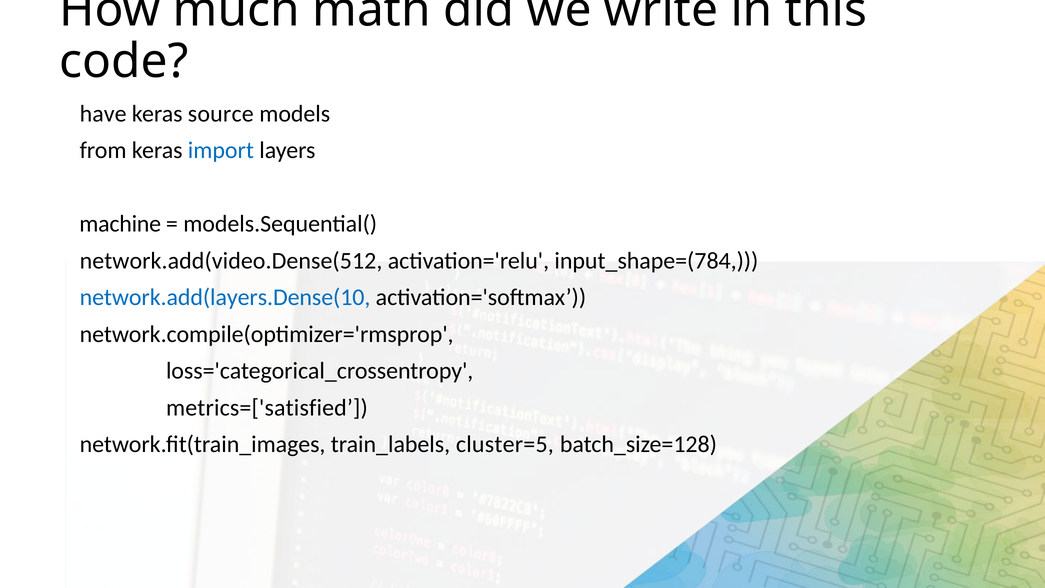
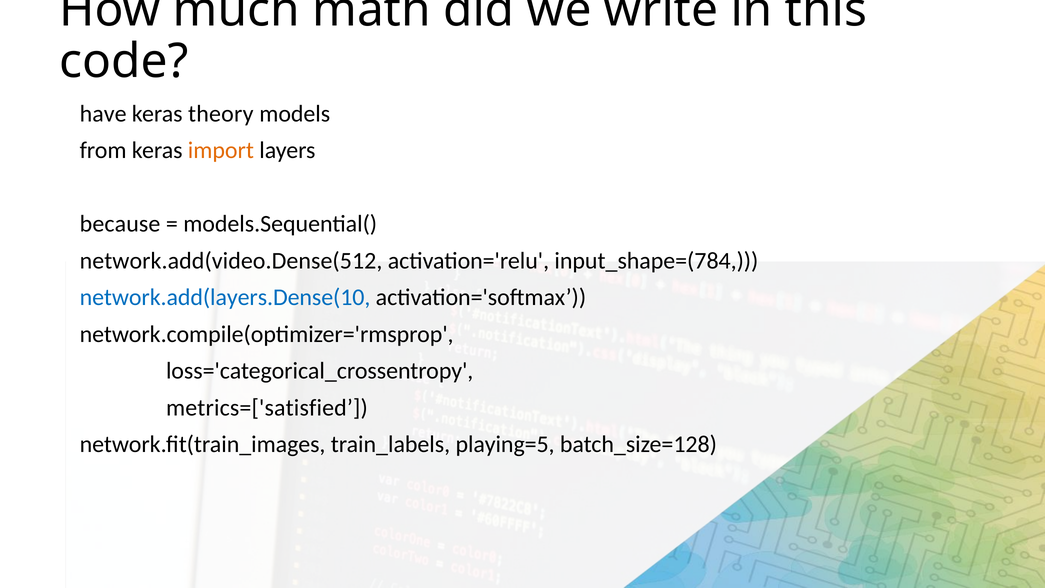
source: source -> theory
import colour: blue -> orange
machine: machine -> because
cluster=5: cluster=5 -> playing=5
